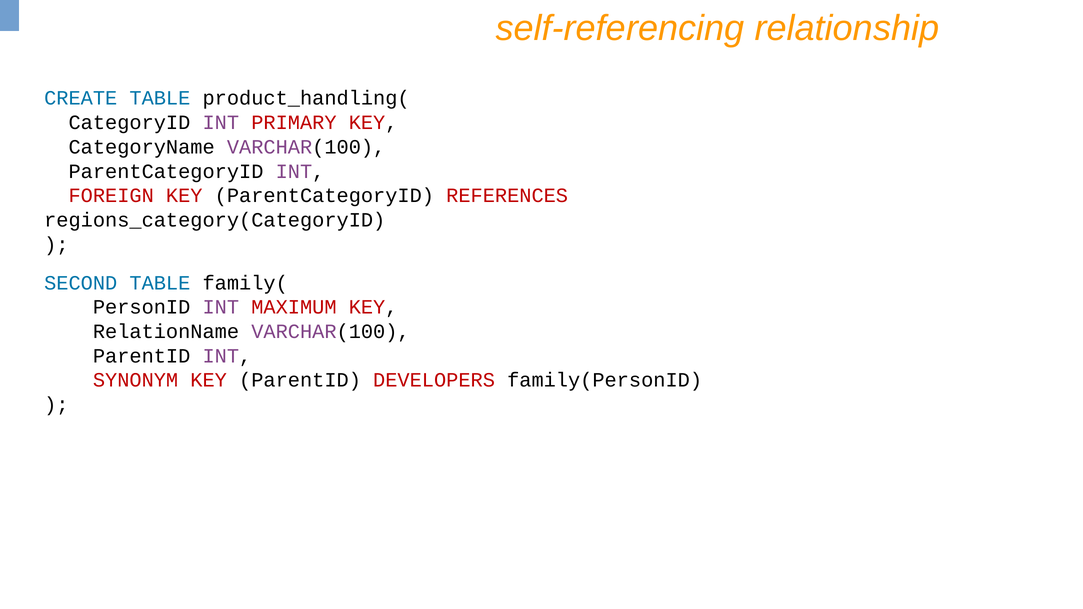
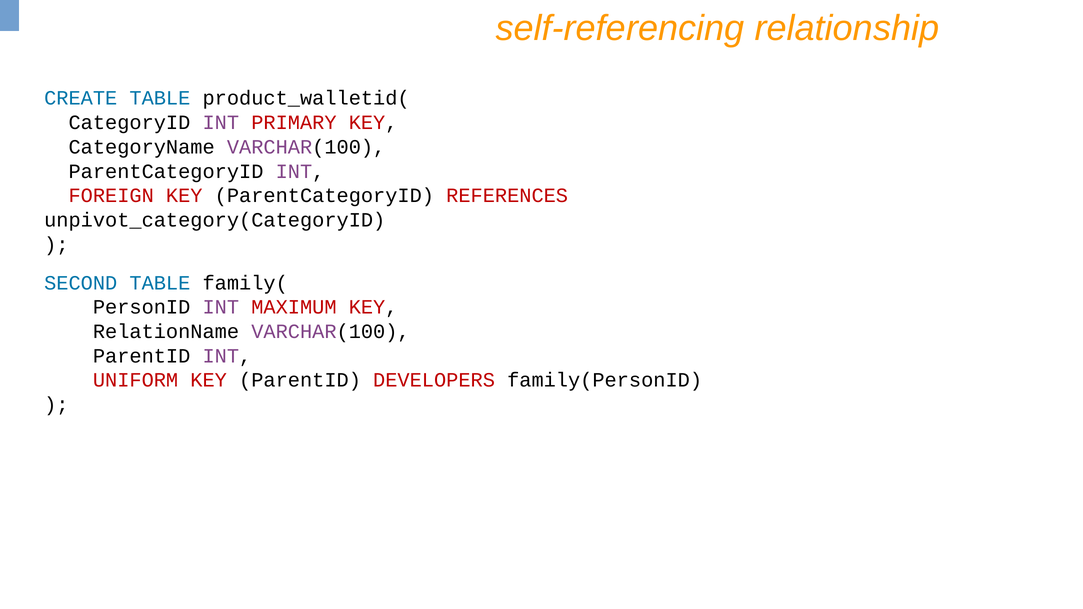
product_handling(: product_handling( -> product_walletid(
regions_category(CategoryID: regions_category(CategoryID -> unpivot_category(CategoryID
SYNONYM: SYNONYM -> UNIFORM
